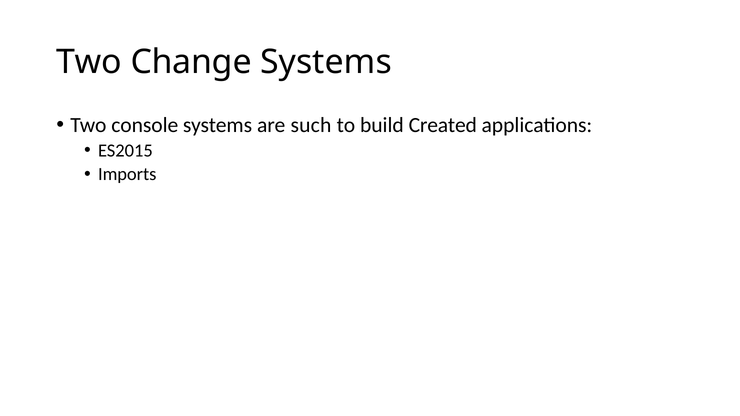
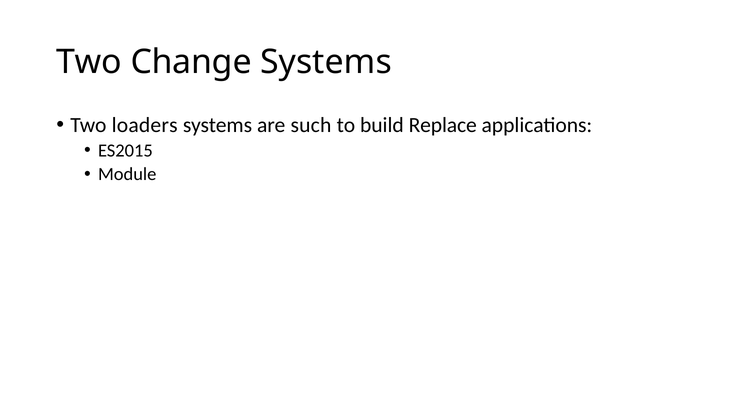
console: console -> loaders
Created: Created -> Replace
Imports: Imports -> Module
